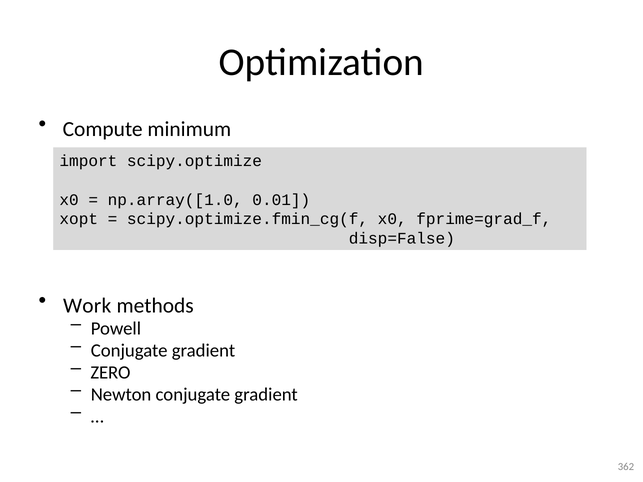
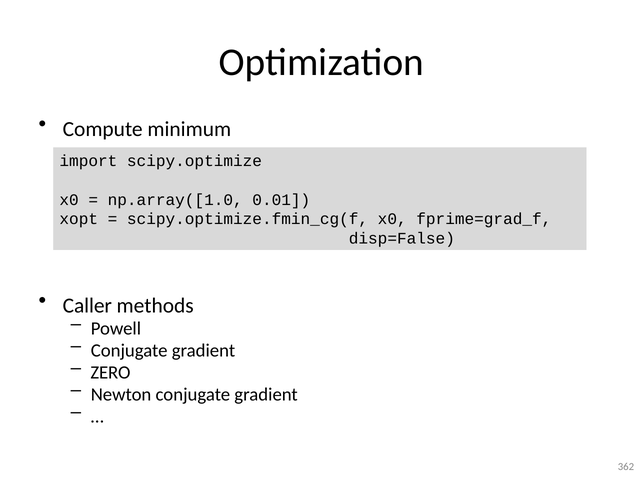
Work: Work -> Caller
